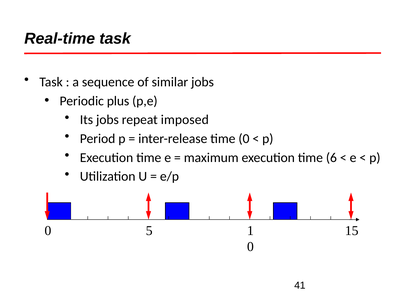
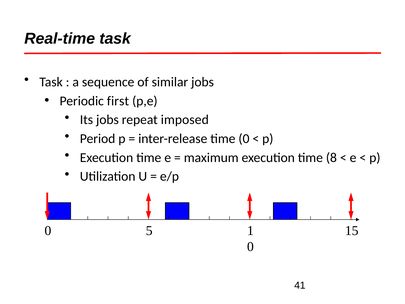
plus: plus -> first
6: 6 -> 8
